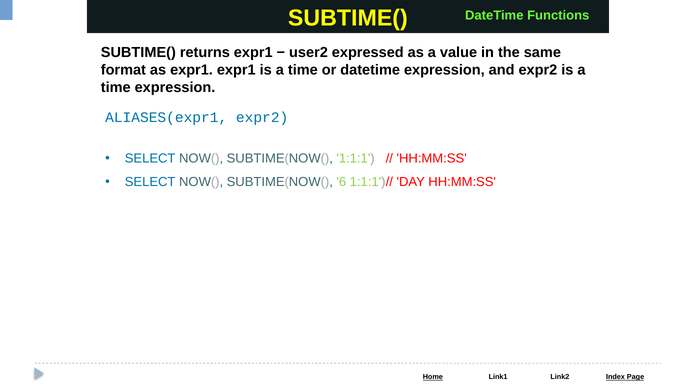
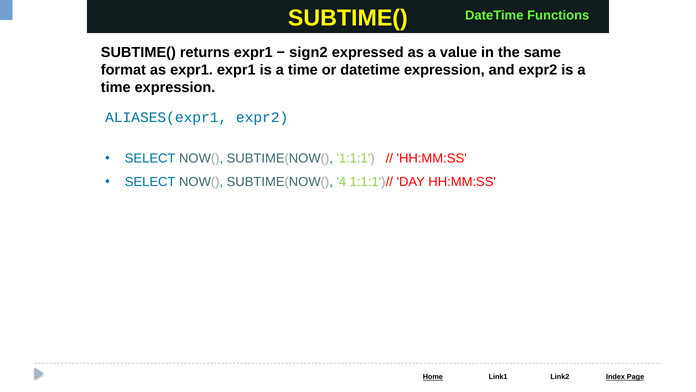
user2: user2 -> sign2
6: 6 -> 4
